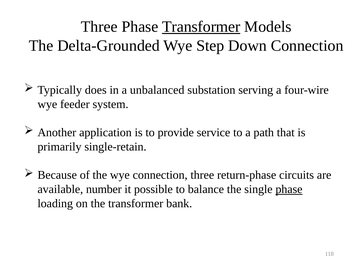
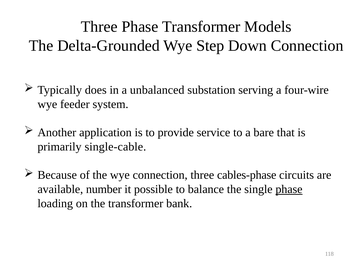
Transformer at (201, 27) underline: present -> none
path: path -> bare
single-retain: single-retain -> single-cable
return-phase: return-phase -> cables-phase
